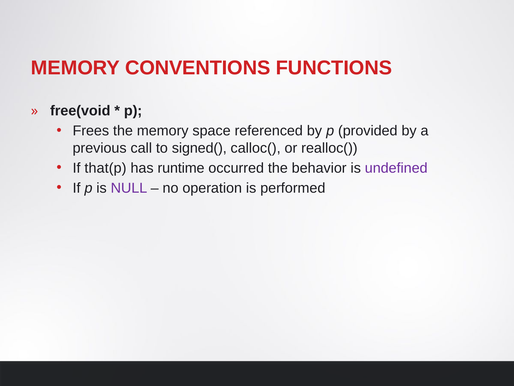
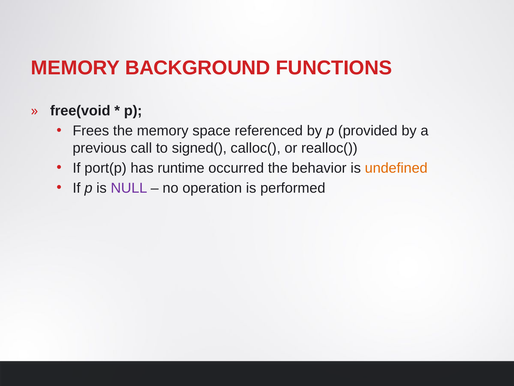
CONVENTIONS: CONVENTIONS -> BACKGROUND
that(p: that(p -> port(p
undefined colour: purple -> orange
